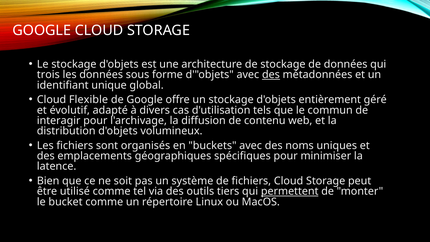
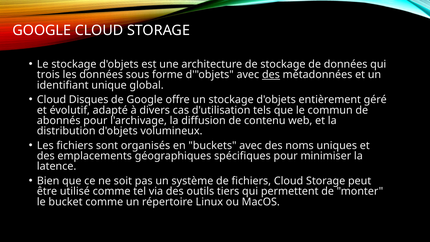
Flexible: Flexible -> Disques
interagir: interagir -> abonnés
permettent underline: present -> none
